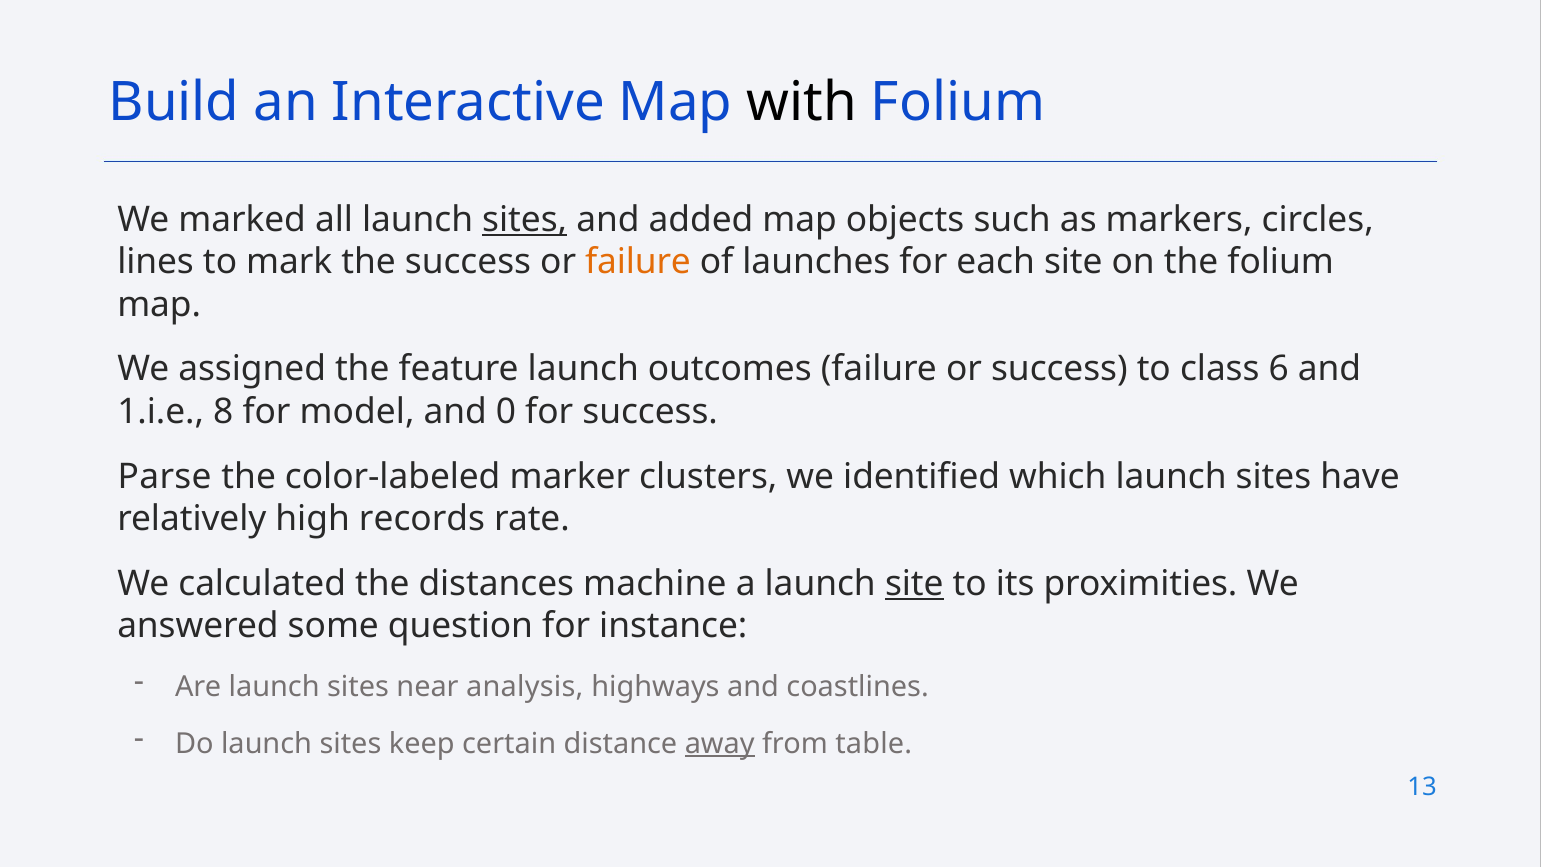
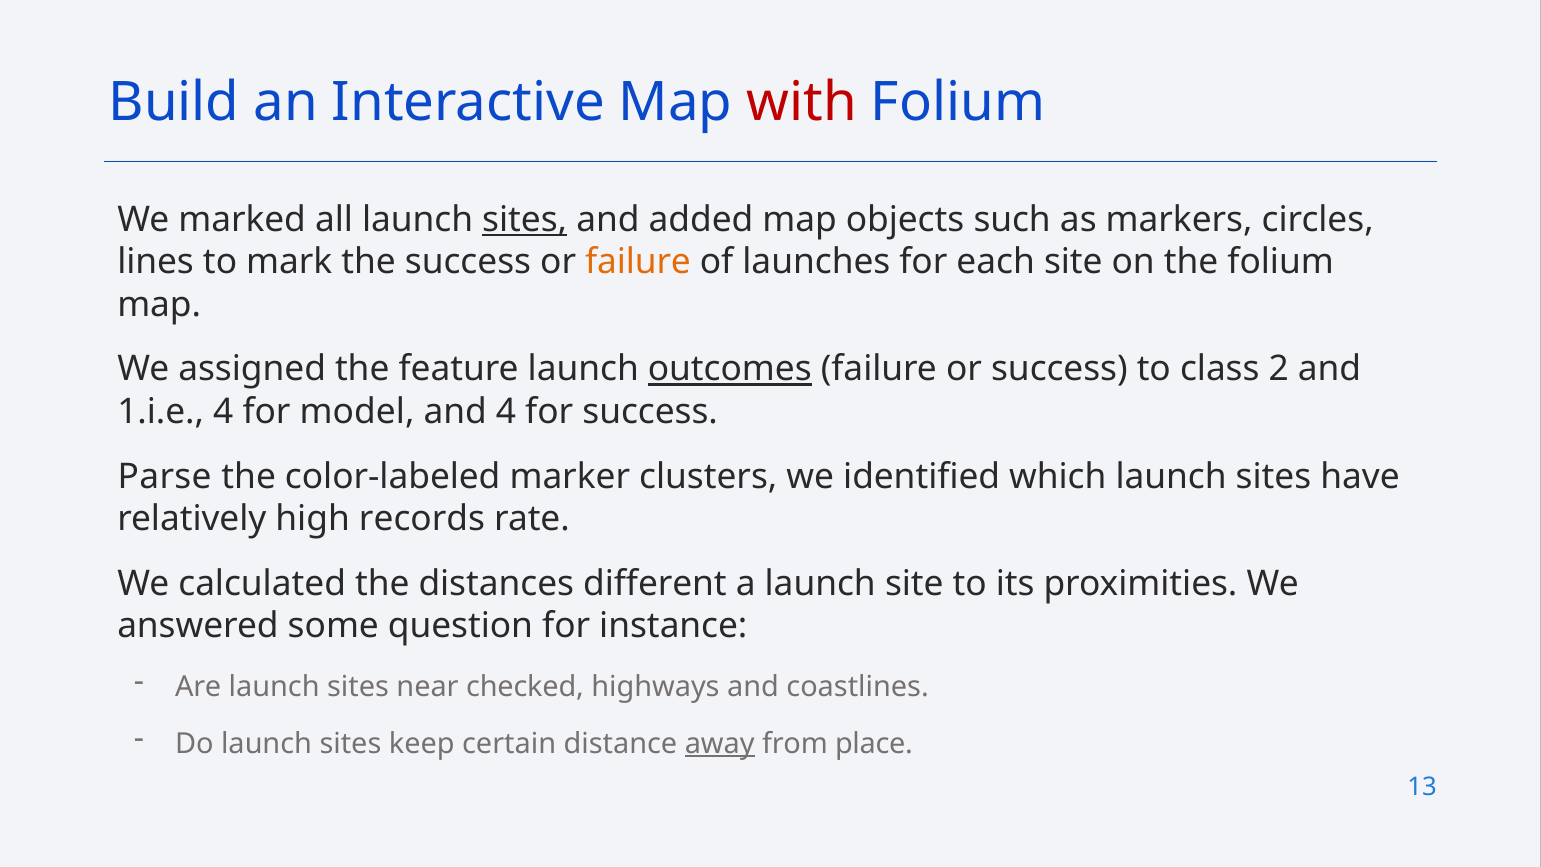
with colour: black -> red
outcomes underline: none -> present
6: 6 -> 2
1.i.e 8: 8 -> 4
and 0: 0 -> 4
machine: machine -> different
site at (914, 583) underline: present -> none
analysis: analysis -> checked
table: table -> place
